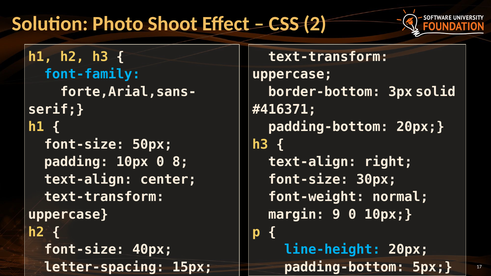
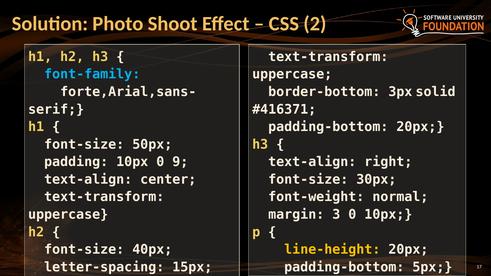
8: 8 -> 9
9: 9 -> 3
line-height colour: light blue -> yellow
